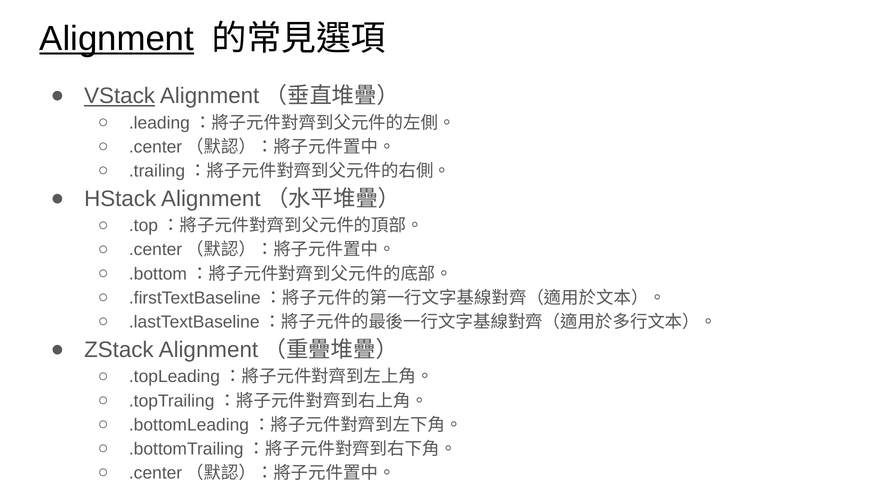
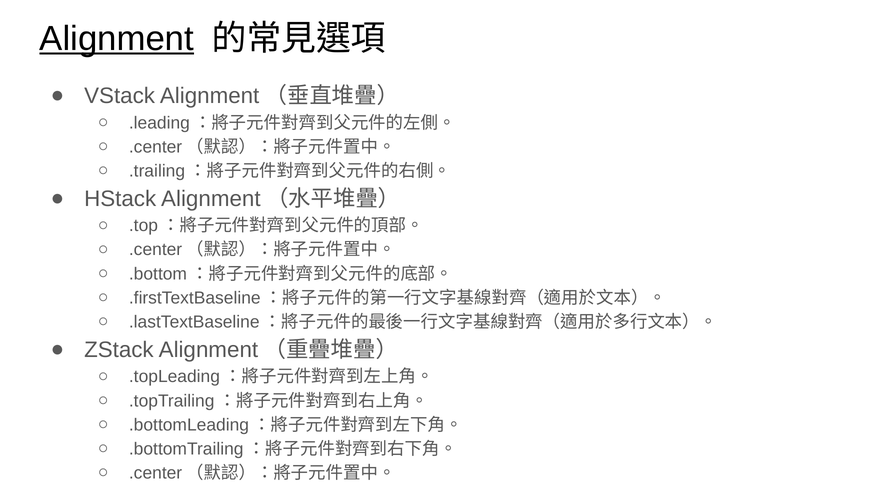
VStack underline: present -> none
